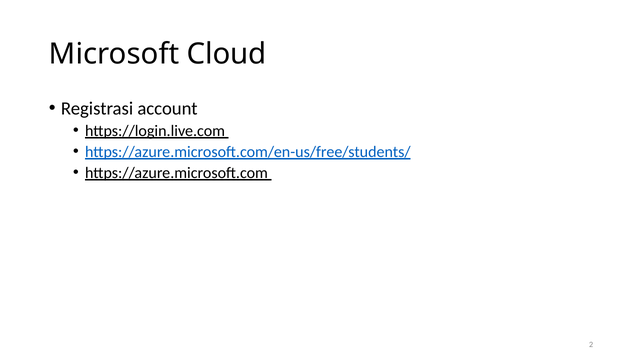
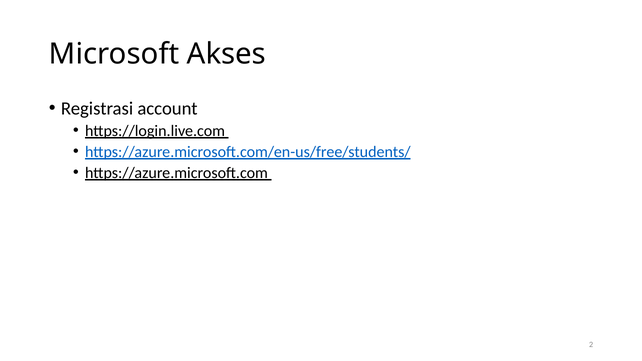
Cloud: Cloud -> Akses
